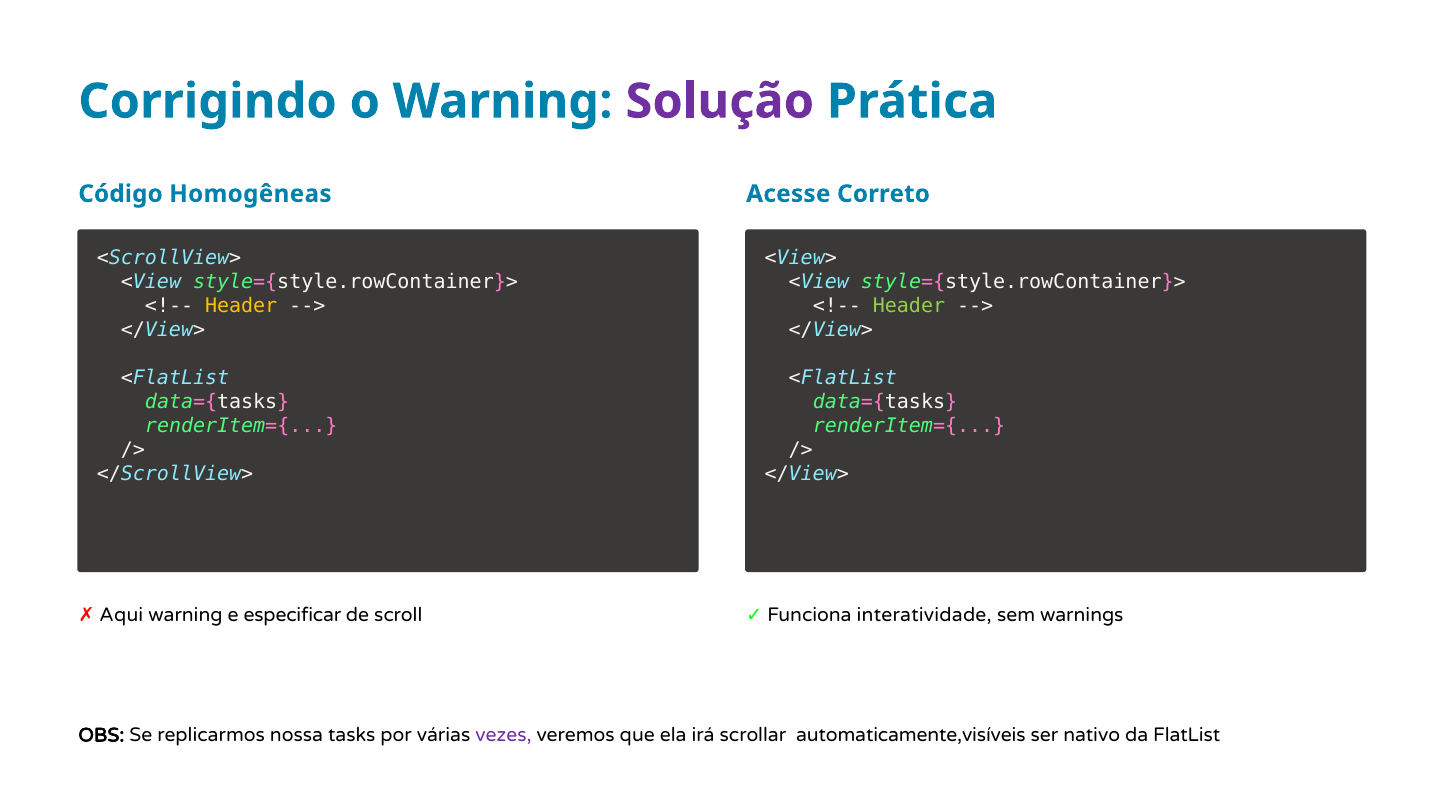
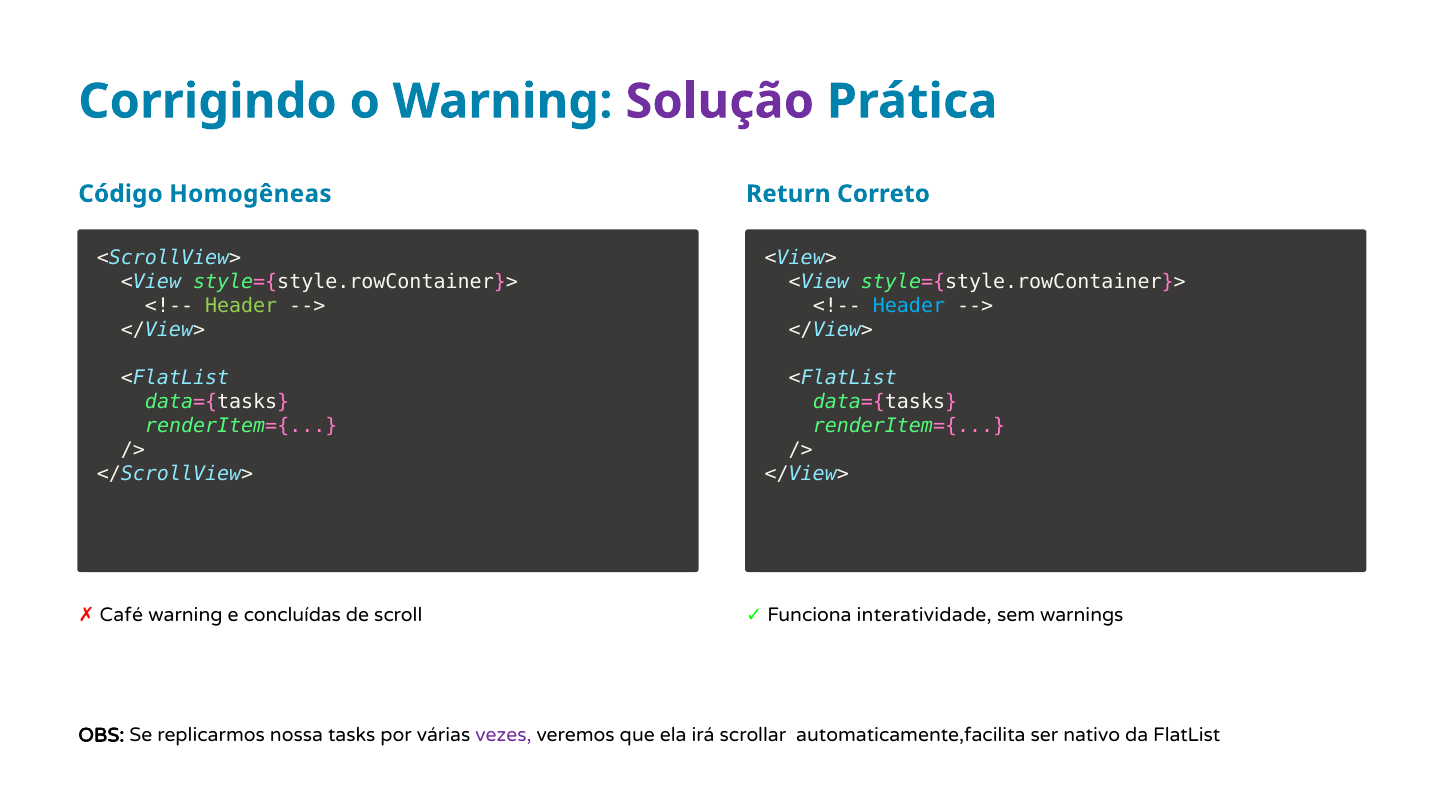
Acesse: Acesse -> Return
Header at (241, 305) colour: yellow -> light green
Header at (909, 305) colour: light green -> light blue
Aqui: Aqui -> Café
especificar: especificar -> concluídas
automaticamente,visíveis: automaticamente,visíveis -> automaticamente,facilita
